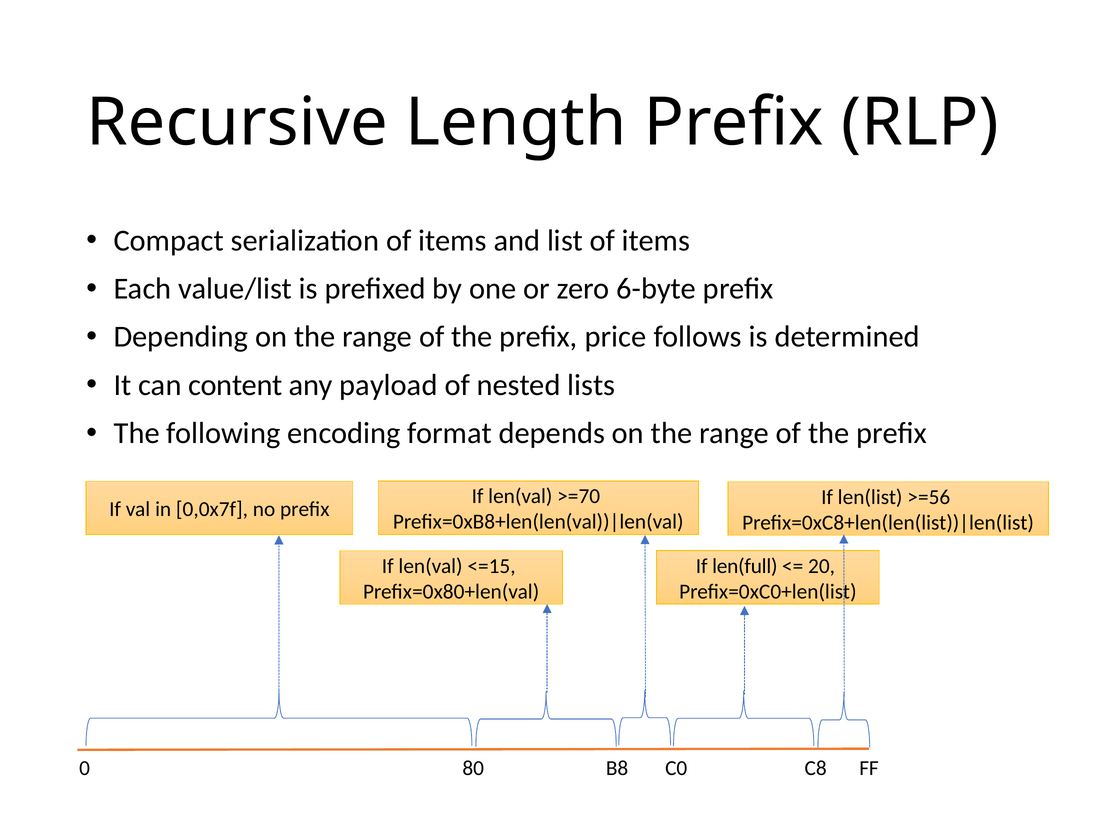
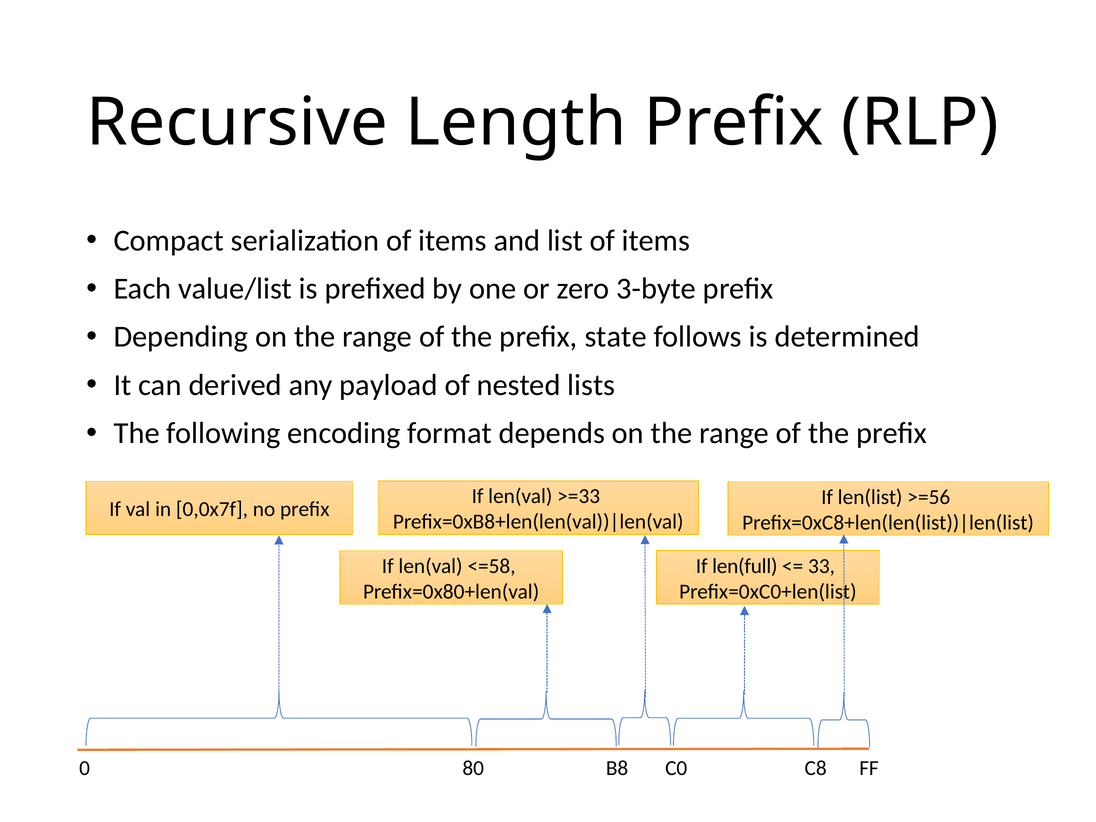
6-byte: 6-byte -> 3-byte
price: price -> state
content: content -> derived
>=70: >=70 -> >=33
20: 20 -> 33
<=15: <=15 -> <=58
